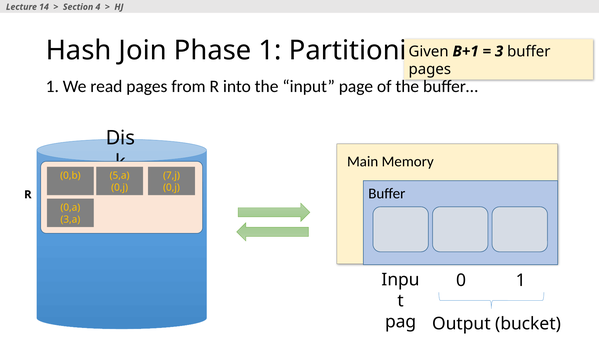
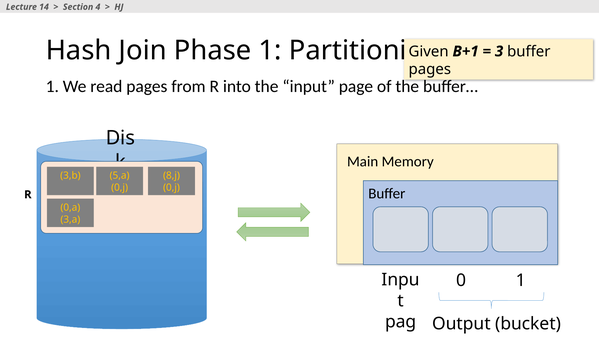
0,b: 0,b -> 3,b
7,j: 7,j -> 8,j
